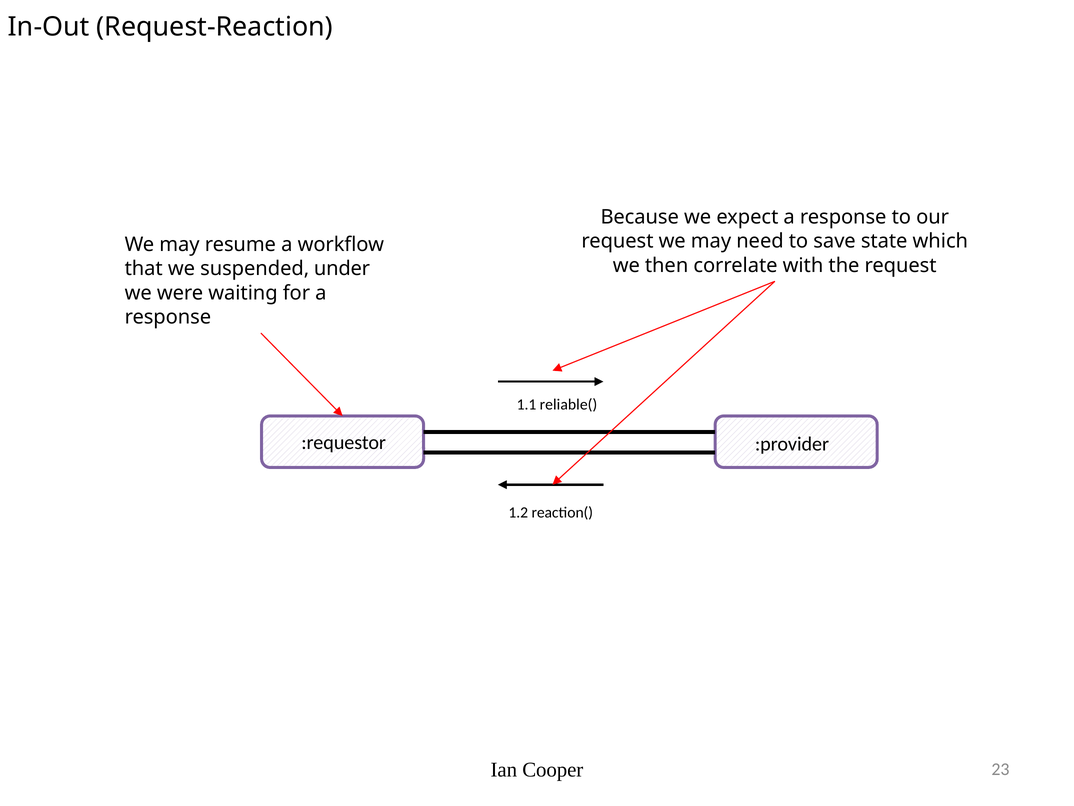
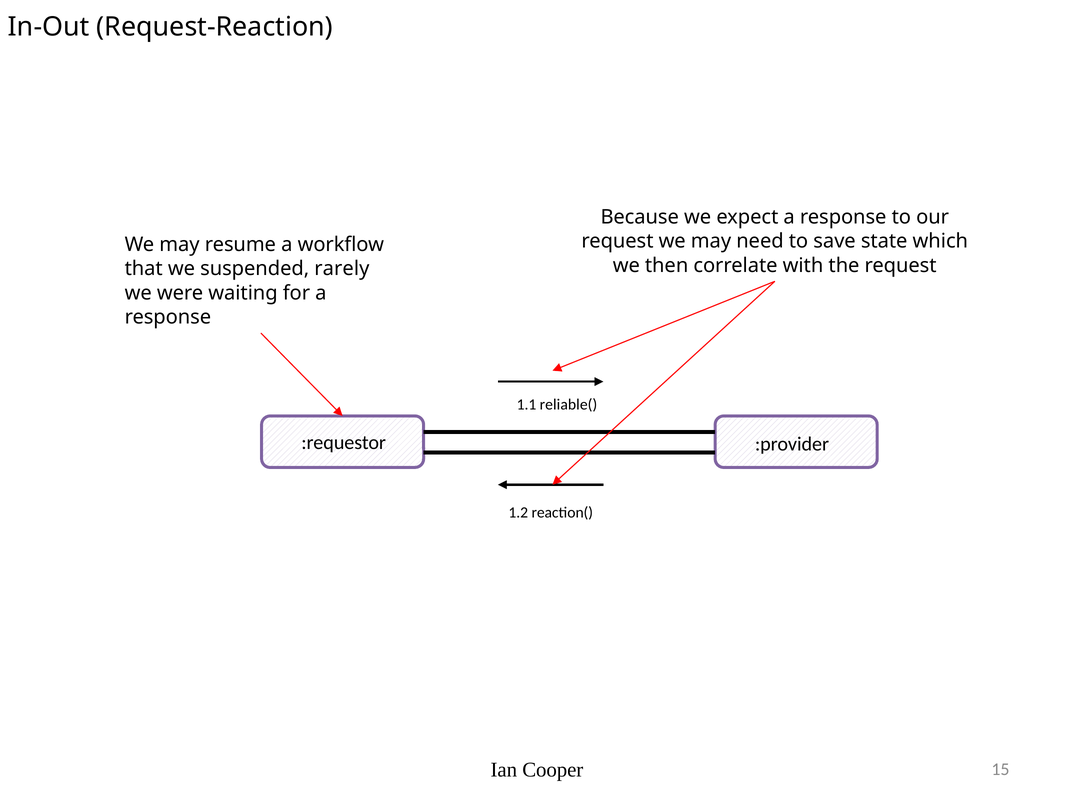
under: under -> rarely
23: 23 -> 15
